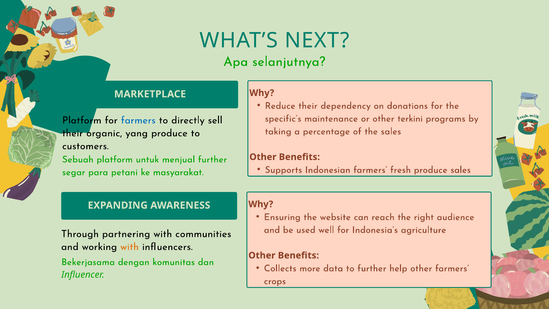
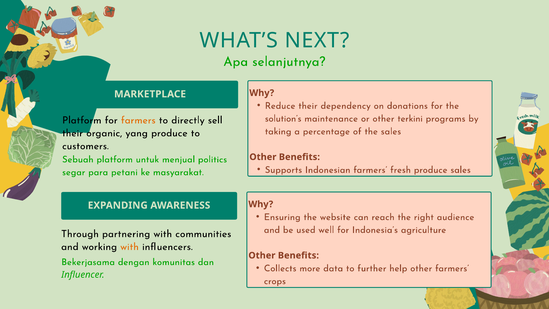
specific’s: specific’s -> solution’s
farmers at (138, 120) colour: blue -> orange
menjual further: further -> politics
